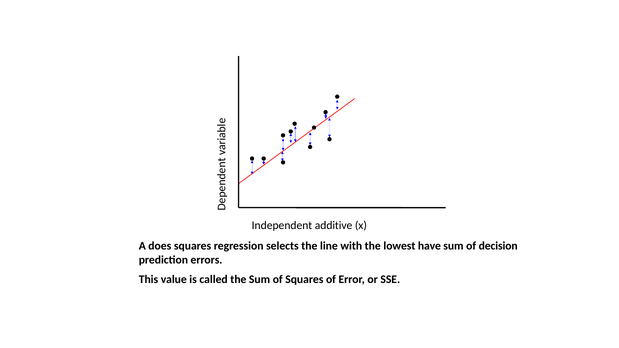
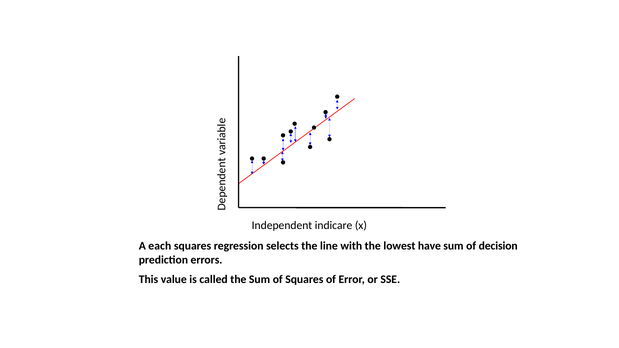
additive: additive -> indicare
does: does -> each
